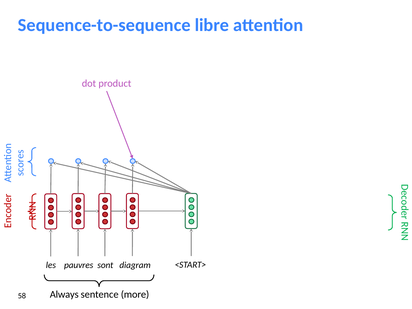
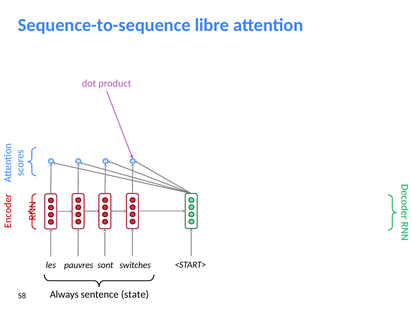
diagram: diagram -> switches
more: more -> state
